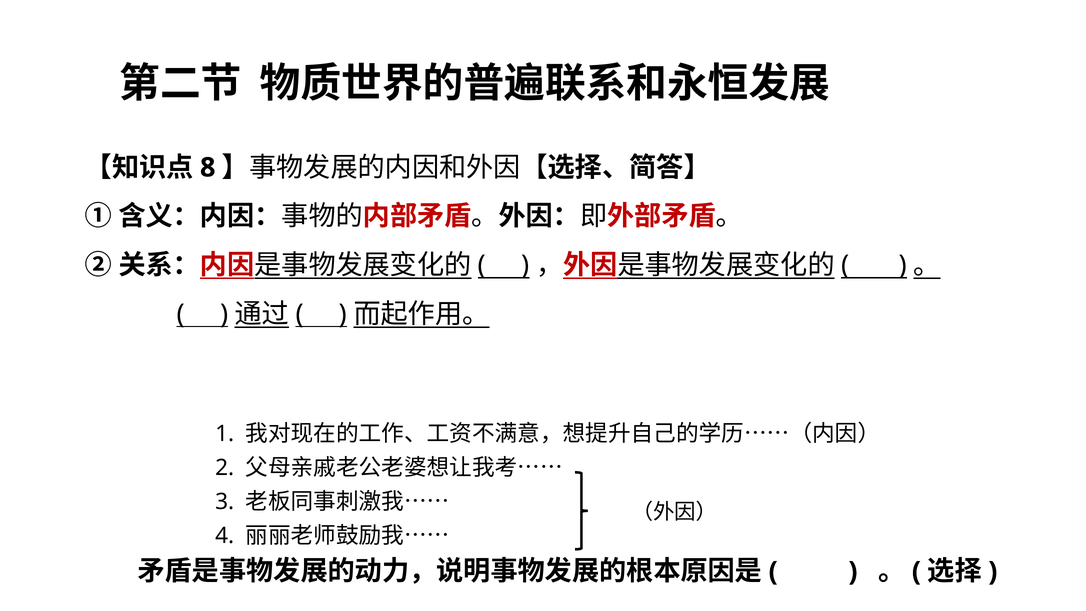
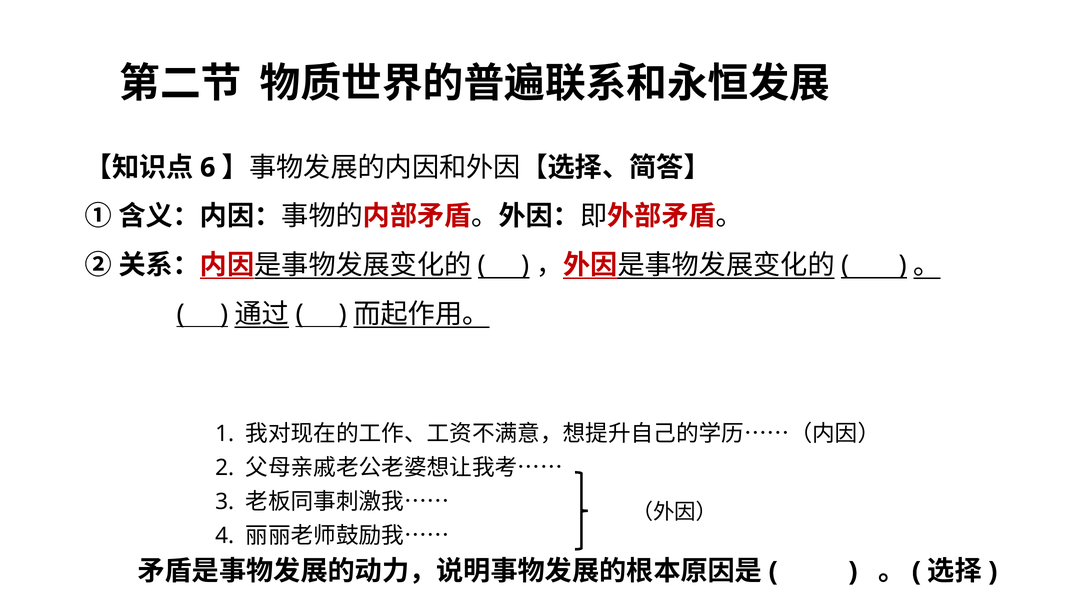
8: 8 -> 6
